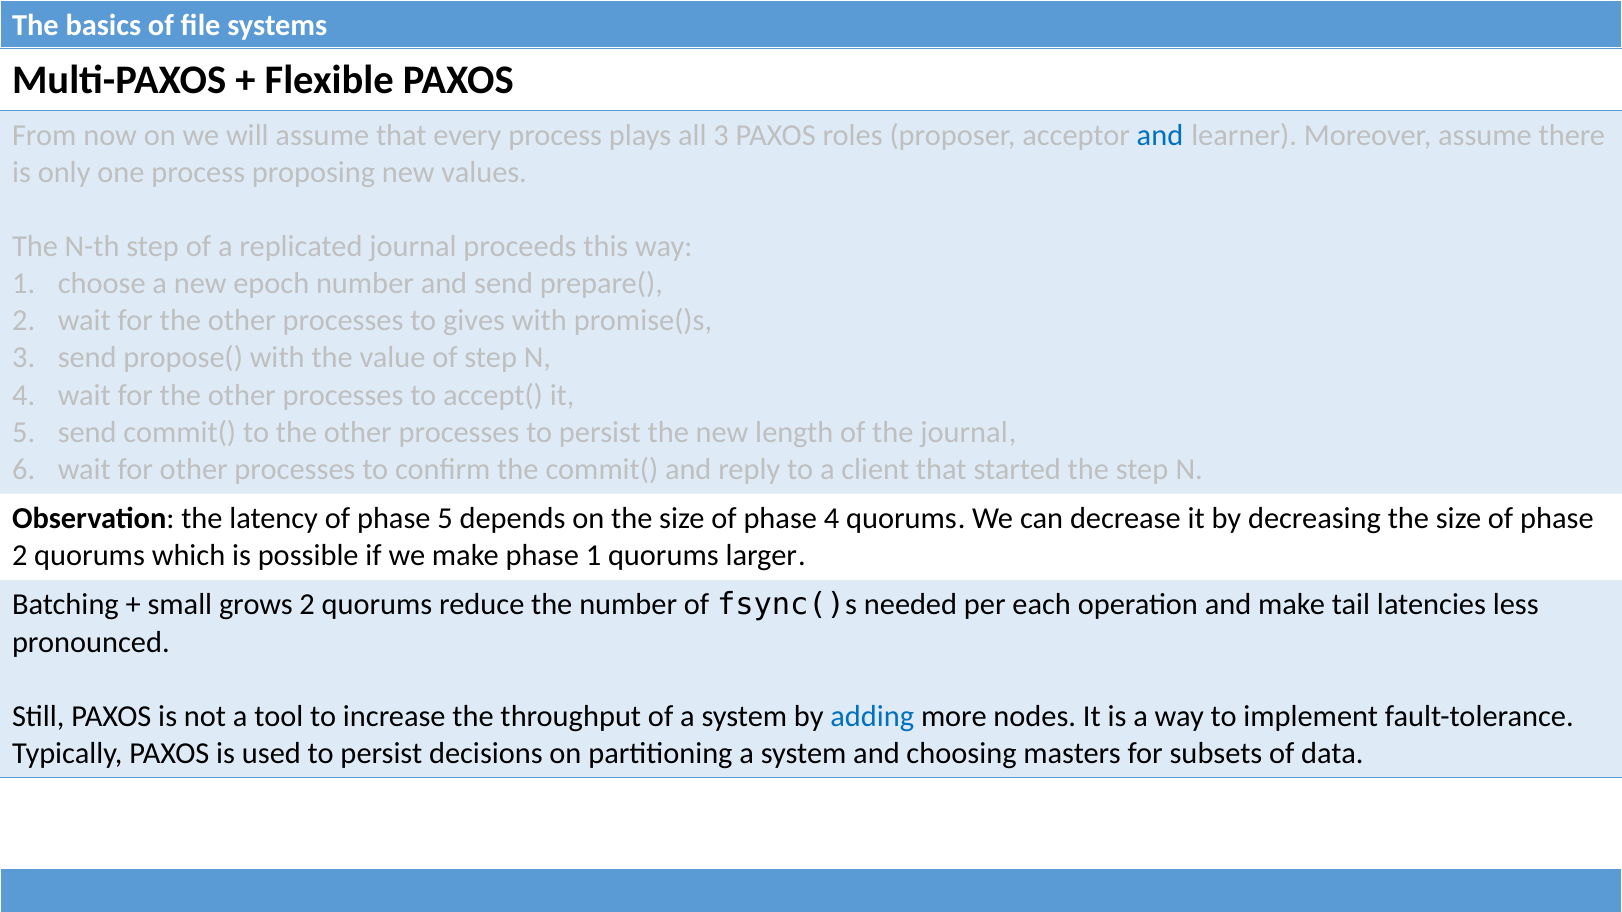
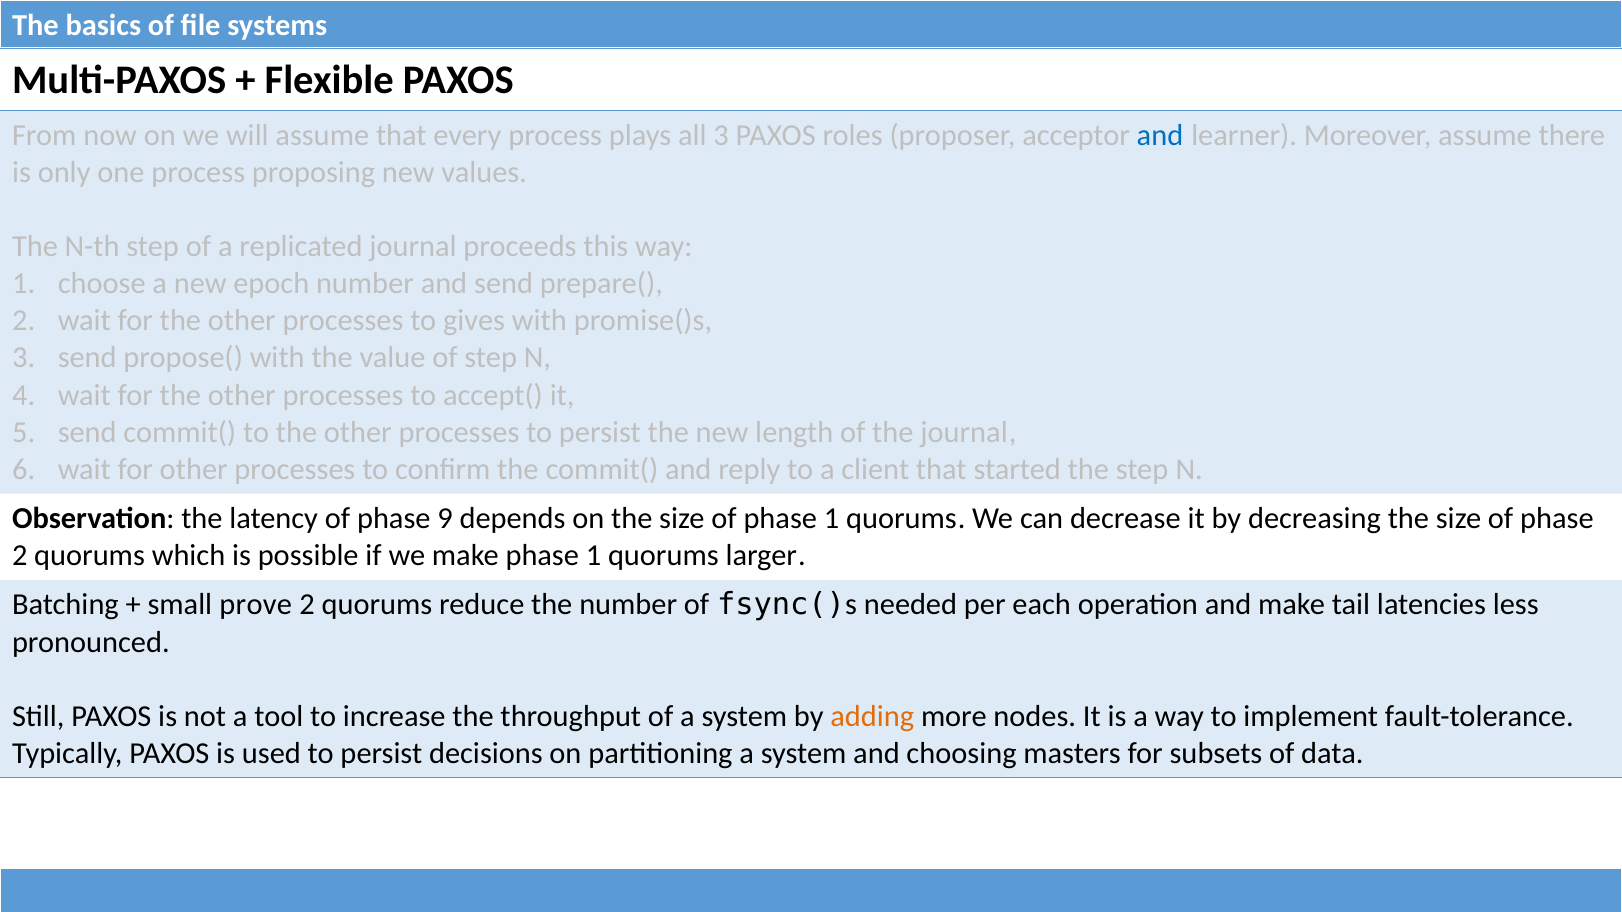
phase 5: 5 -> 9
of phase 4: 4 -> 1
grows: grows -> prove
adding colour: blue -> orange
